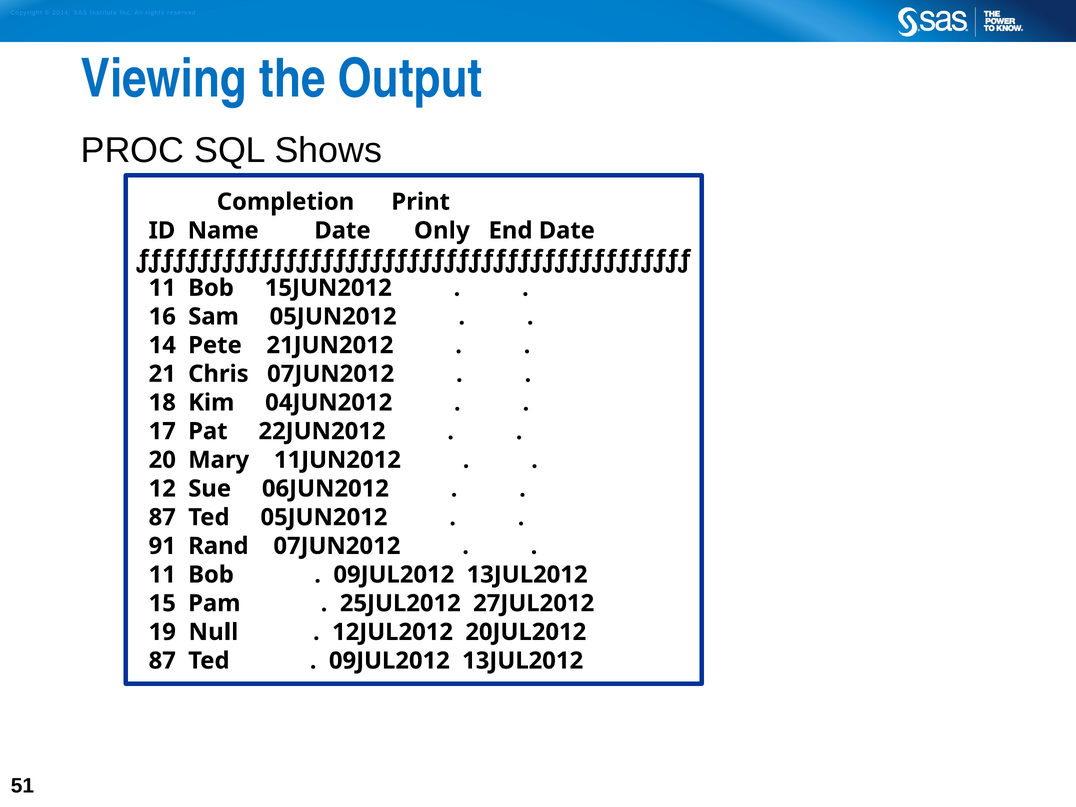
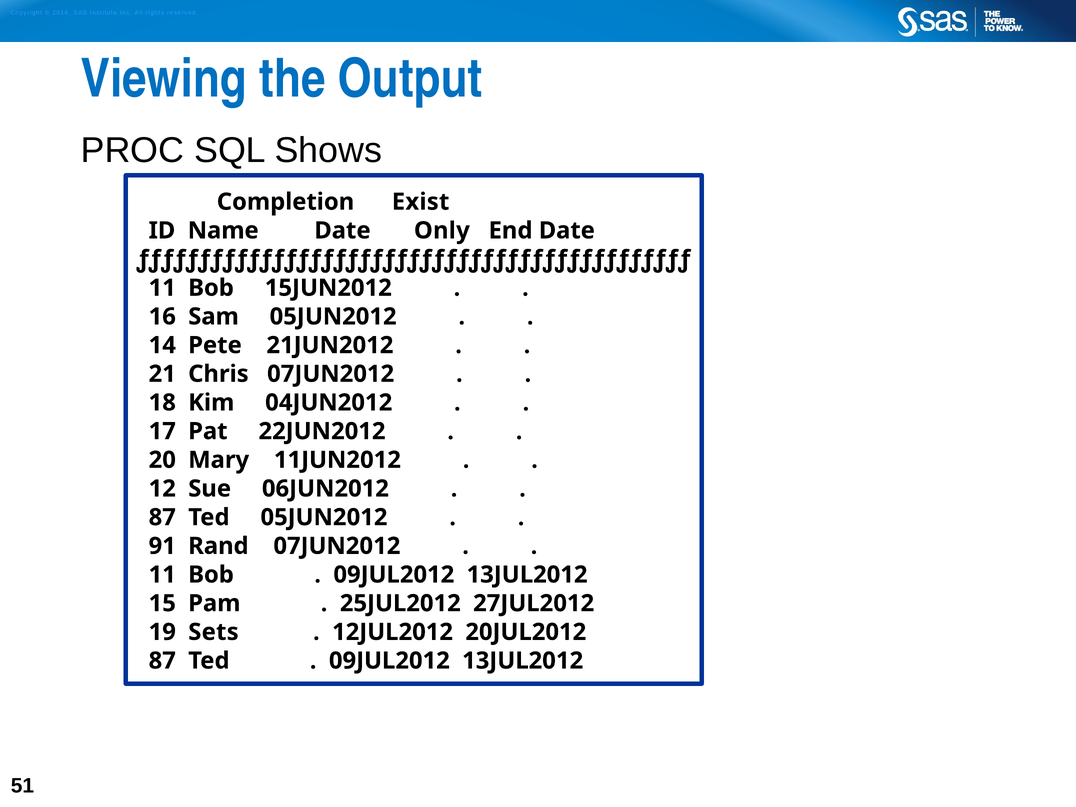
Print: Print -> Exist
Null: Null -> Sets
